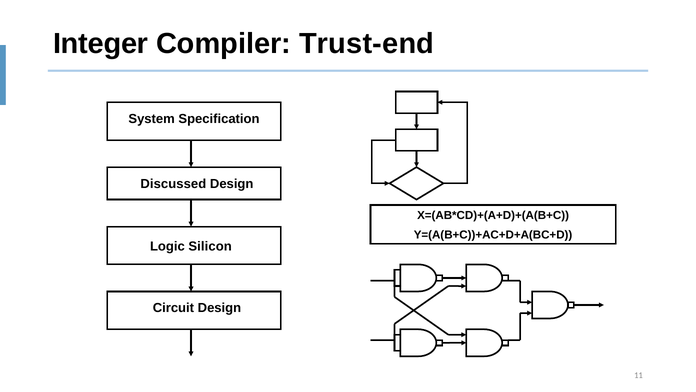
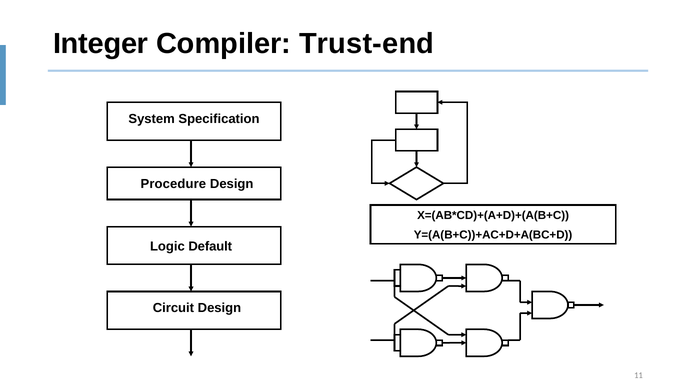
Discussed: Discussed -> Procedure
Silicon: Silicon -> Default
